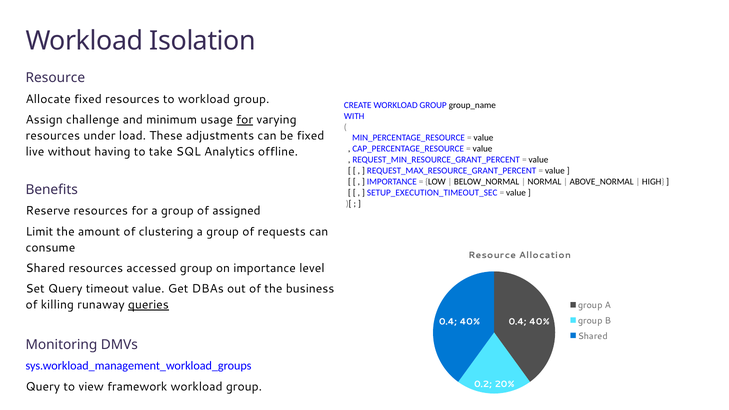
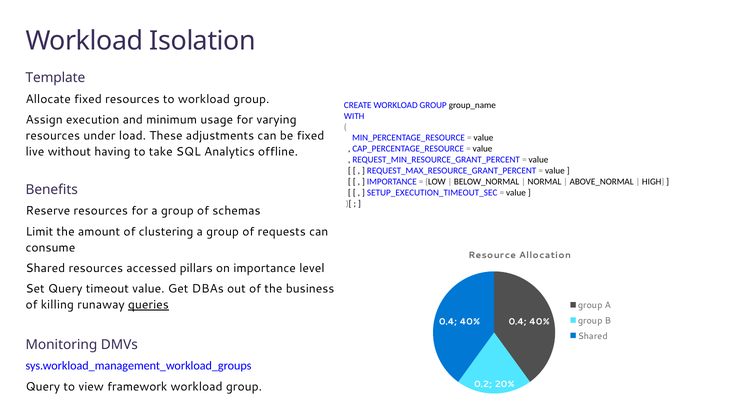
Resource at (55, 78): Resource -> Template
challenge: challenge -> execution
for at (245, 120) underline: present -> none
assigned: assigned -> schemas
accessed group: group -> pillars
